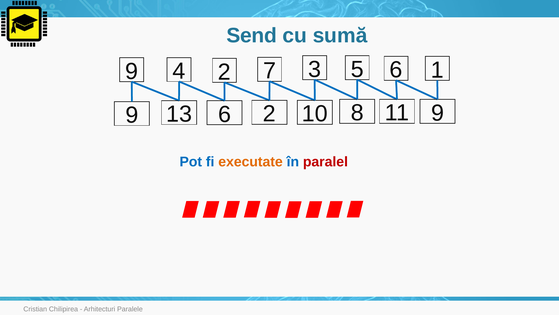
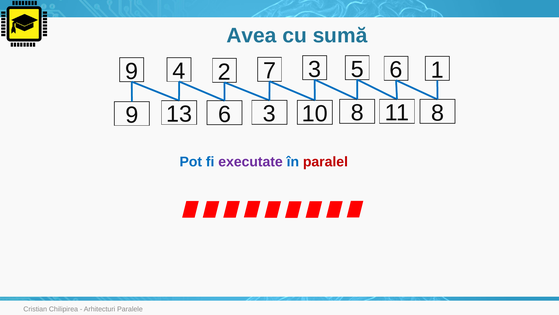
Send: Send -> Avea
13 2: 2 -> 3
8 9: 9 -> 8
executate colour: orange -> purple
